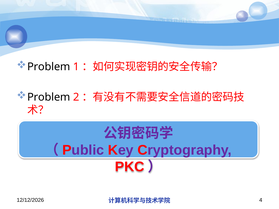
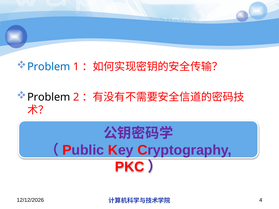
Problem at (49, 67) colour: black -> blue
